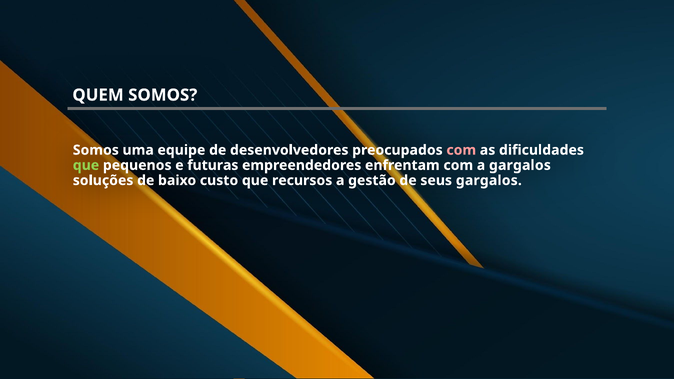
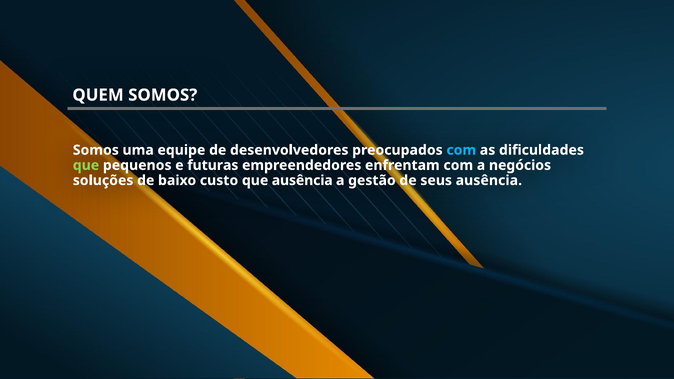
com at (461, 150) colour: pink -> light blue
a gargalos: gargalos -> negócios
que recursos: recursos -> ausência
seus gargalos: gargalos -> ausência
